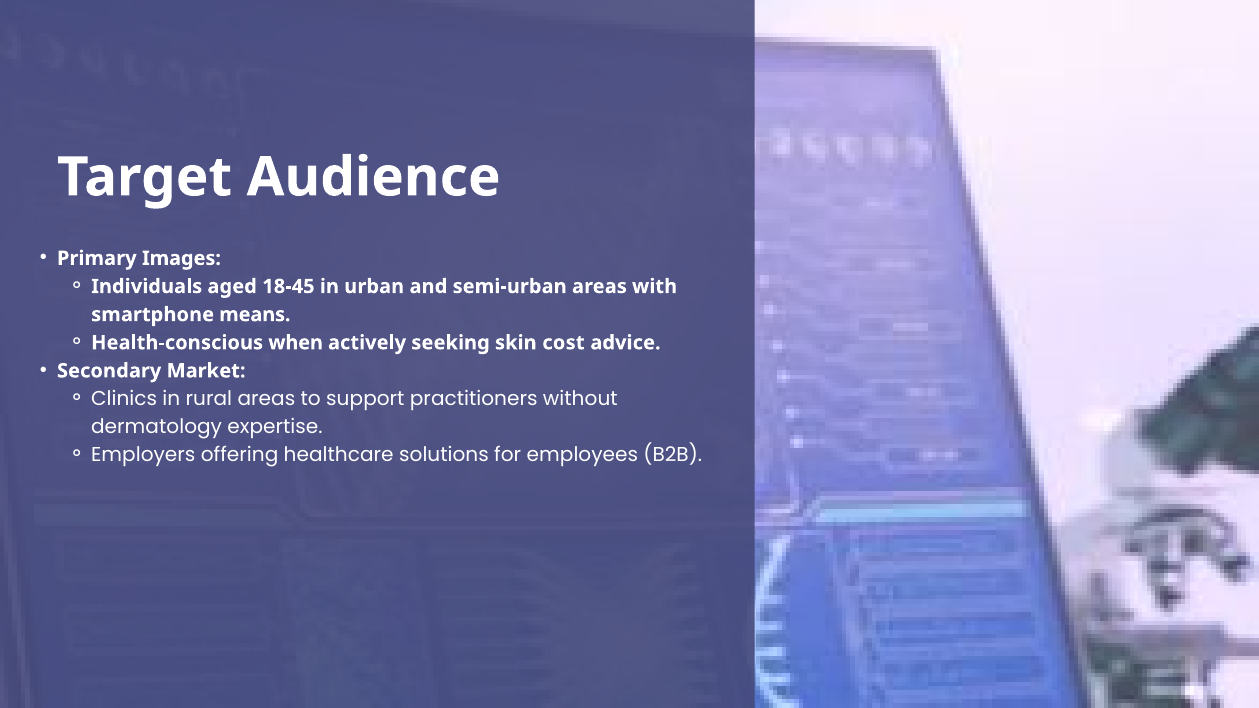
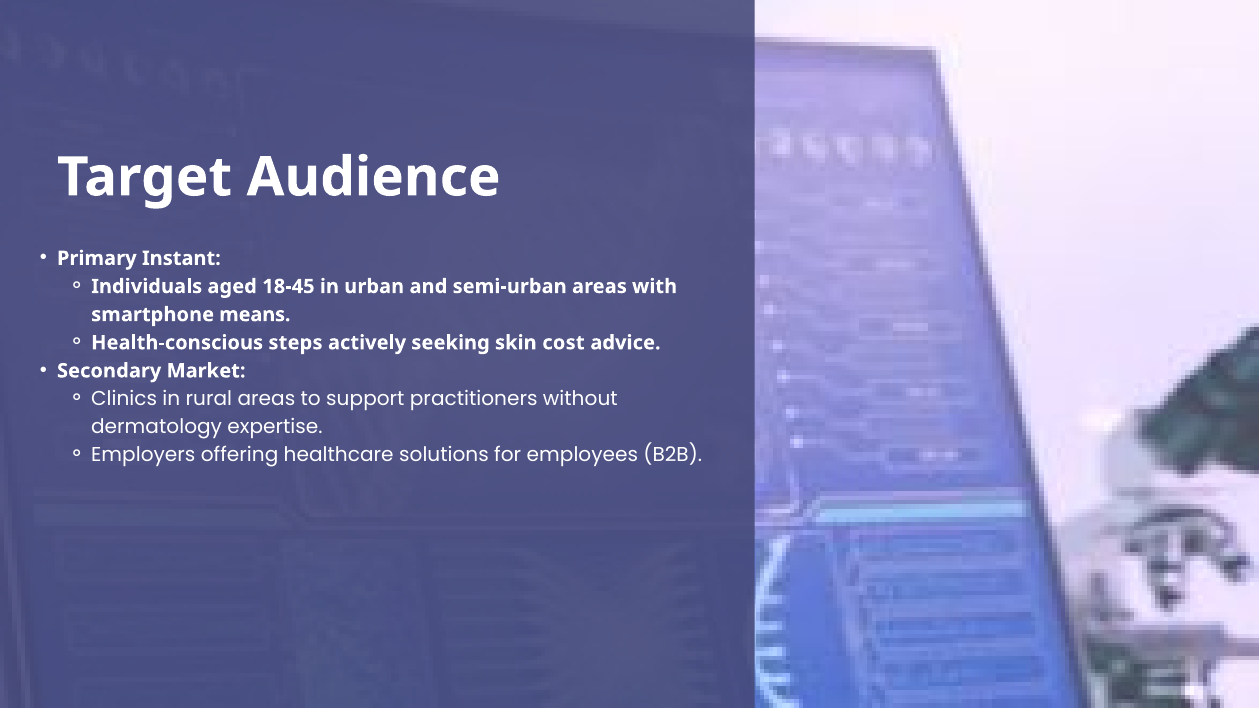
Images: Images -> Instant
when: when -> steps
